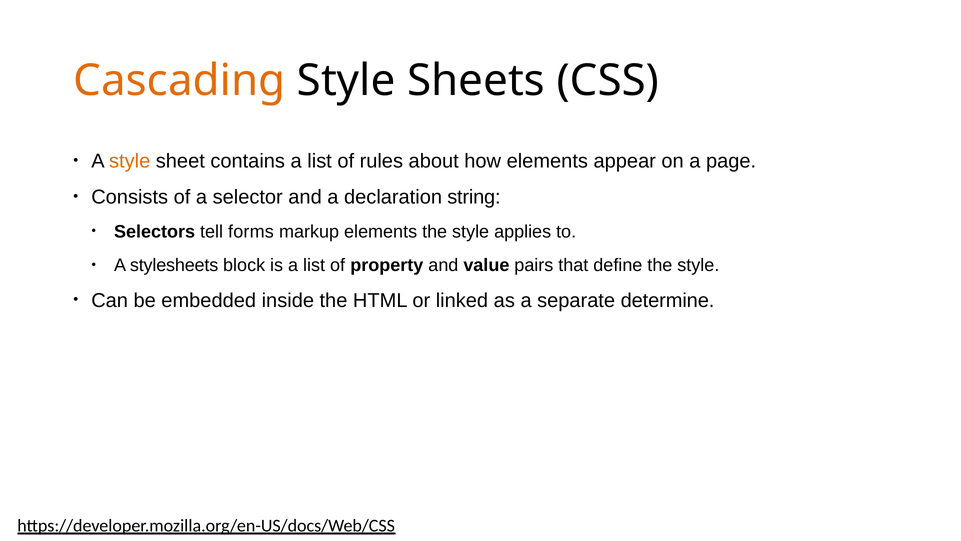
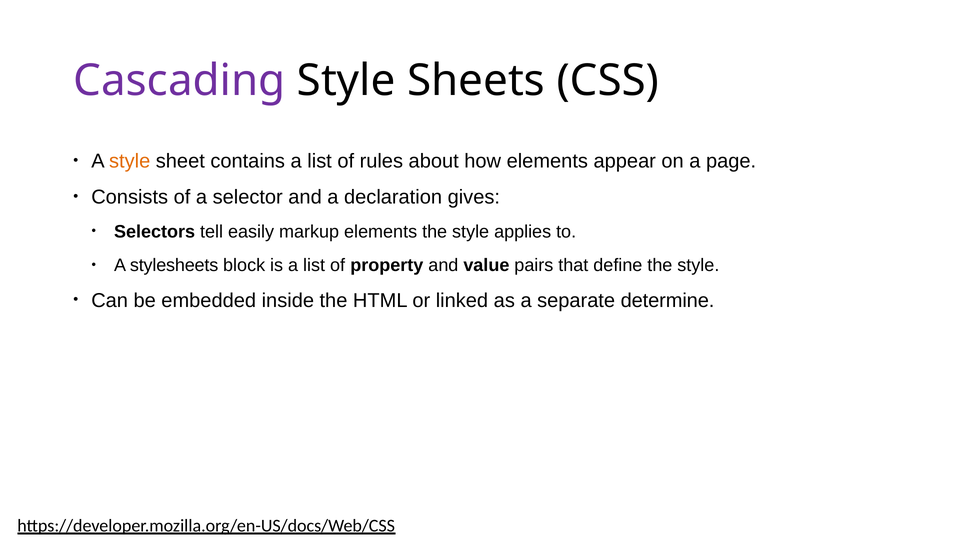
Cascading colour: orange -> purple
string: string -> gives
forms: forms -> easily
